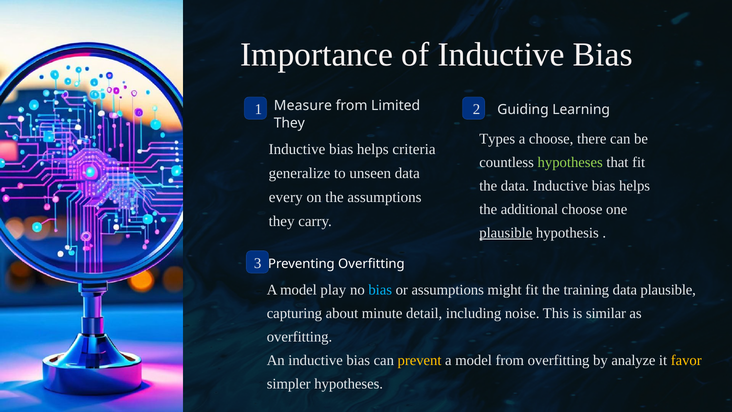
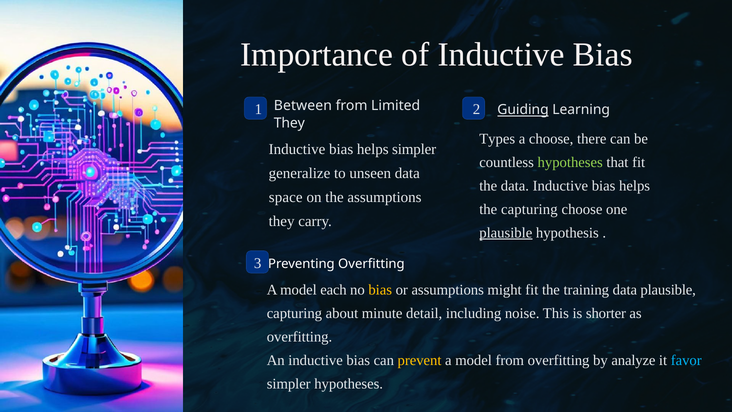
Measure: Measure -> Between
Guiding underline: none -> present
helps criteria: criteria -> simpler
every: every -> space
the additional: additional -> capturing
play: play -> each
bias at (380, 290) colour: light blue -> yellow
similar: similar -> shorter
favor colour: yellow -> light blue
